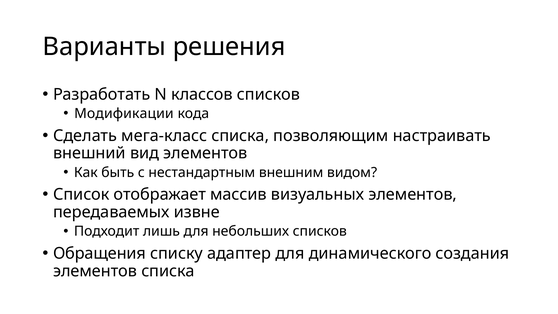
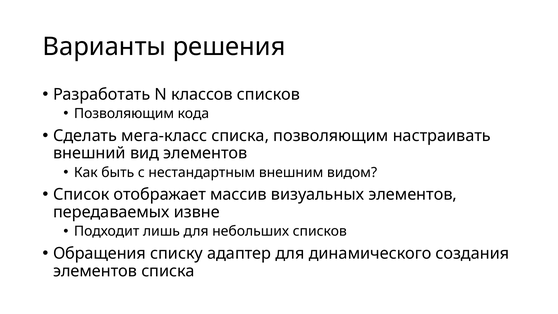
Модификации at (124, 114): Модификации -> Позволяющим
